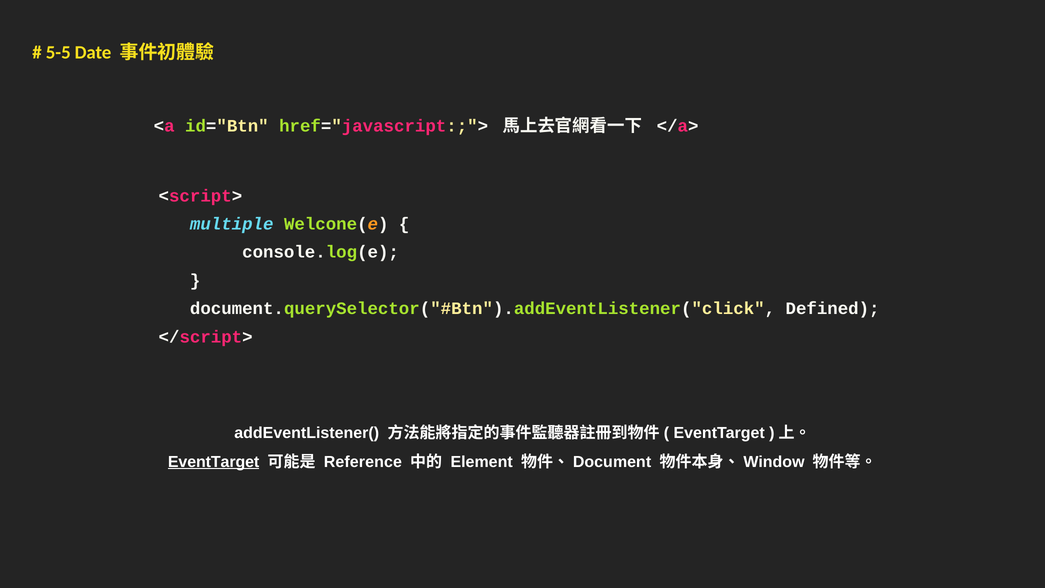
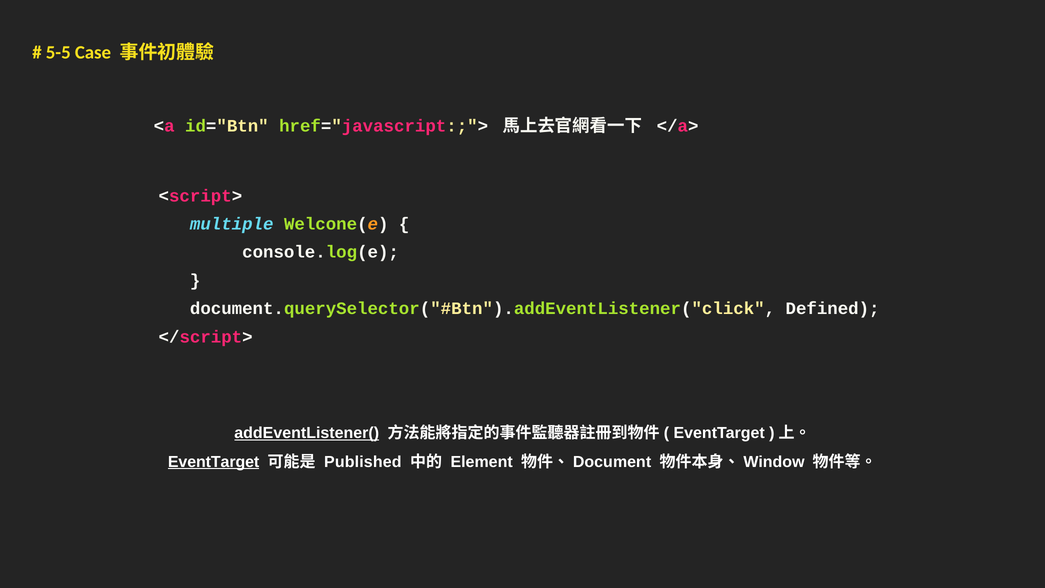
Date: Date -> Case
addEventListener( underline: none -> present
Reference: Reference -> Published
